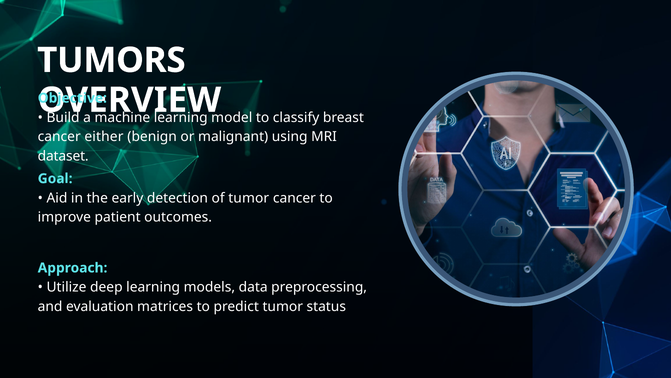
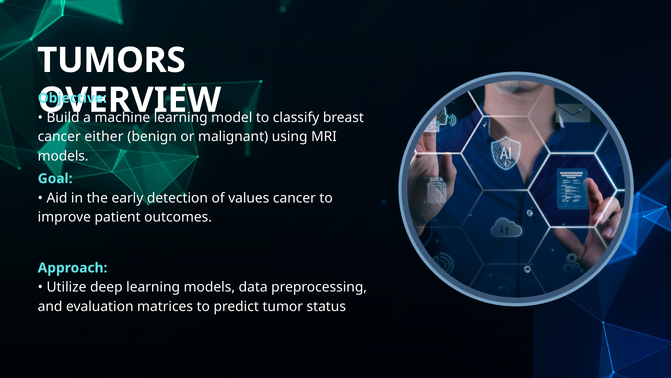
dataset at (63, 156): dataset -> models
of tumor: tumor -> values
